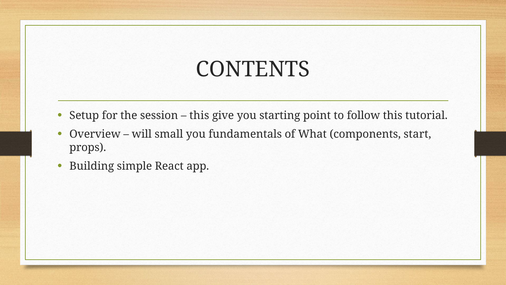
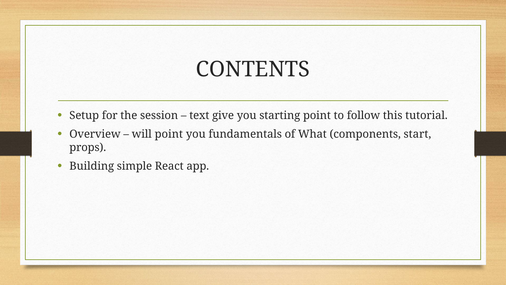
this at (199, 115): this -> text
will small: small -> point
